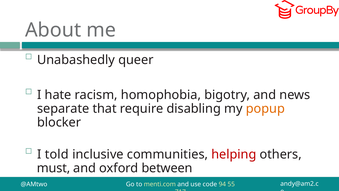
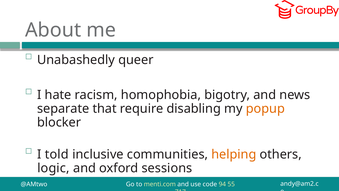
helping colour: red -> orange
must: must -> logic
between: between -> sessions
